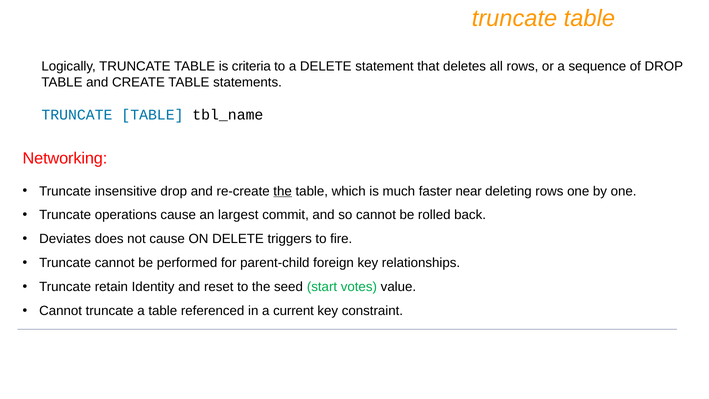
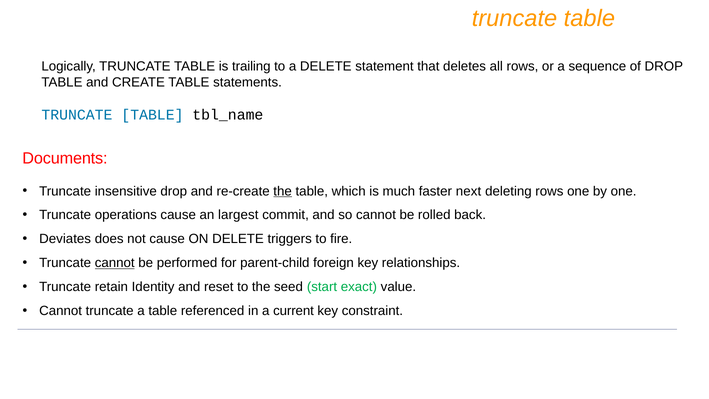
criteria: criteria -> trailing
Networking: Networking -> Documents
near: near -> next
cannot at (115, 263) underline: none -> present
votes: votes -> exact
